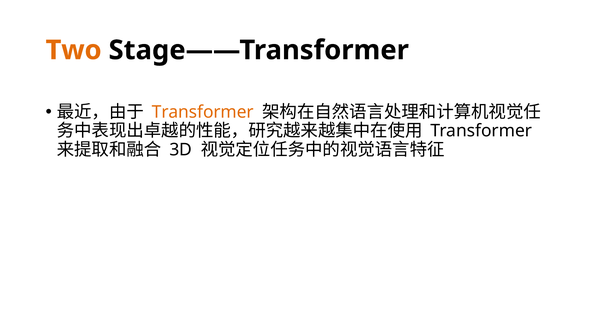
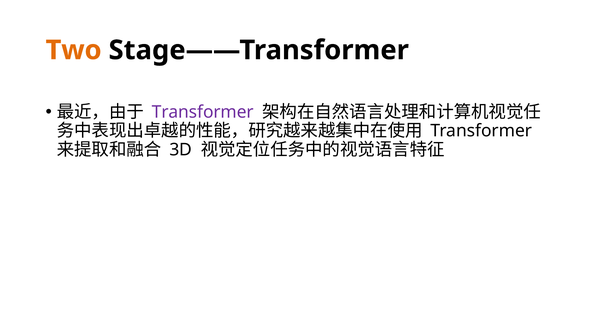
Transformer at (203, 112) colour: orange -> purple
